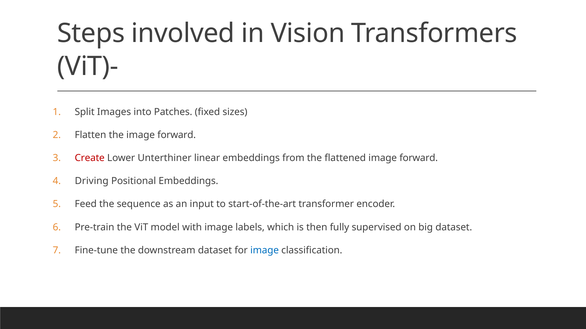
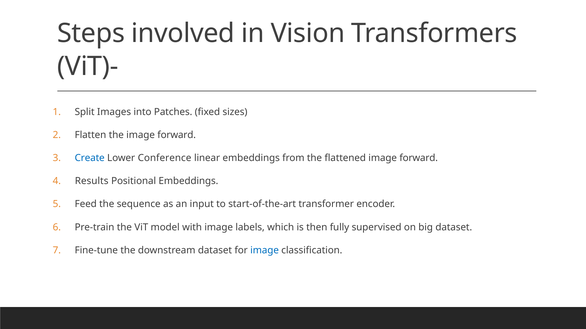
Create colour: red -> blue
Unterthiner: Unterthiner -> Conference
Driving: Driving -> Results
